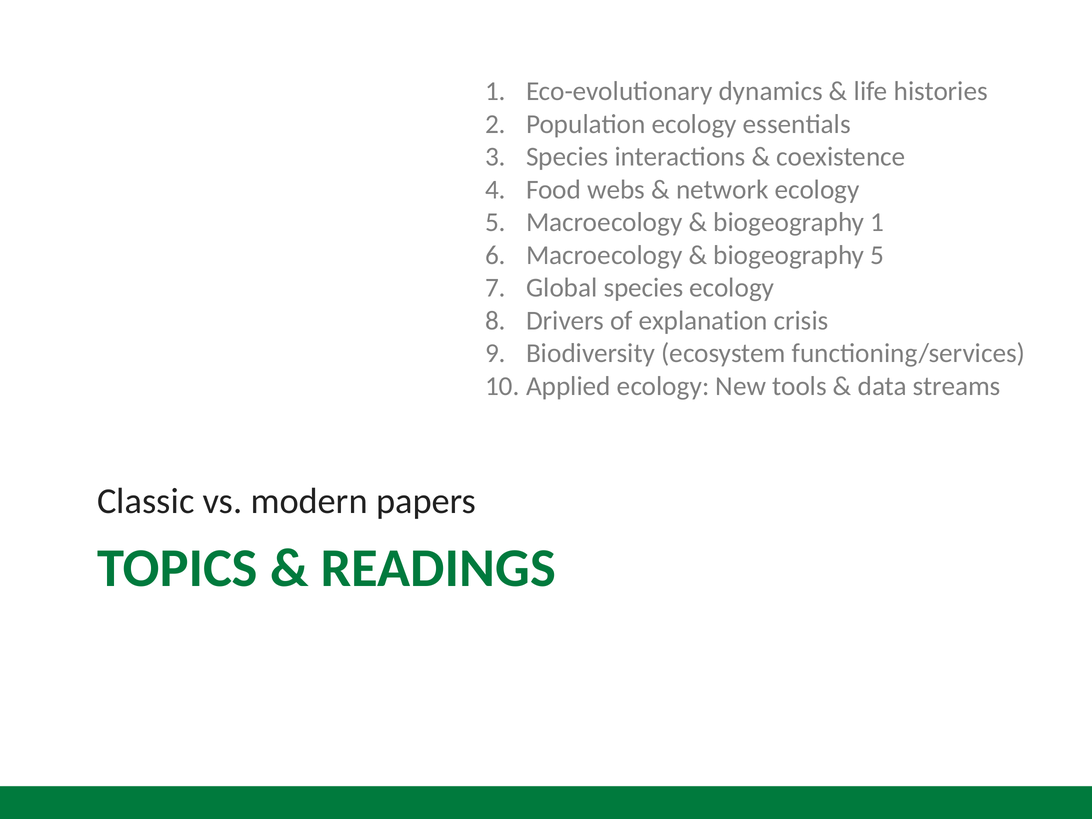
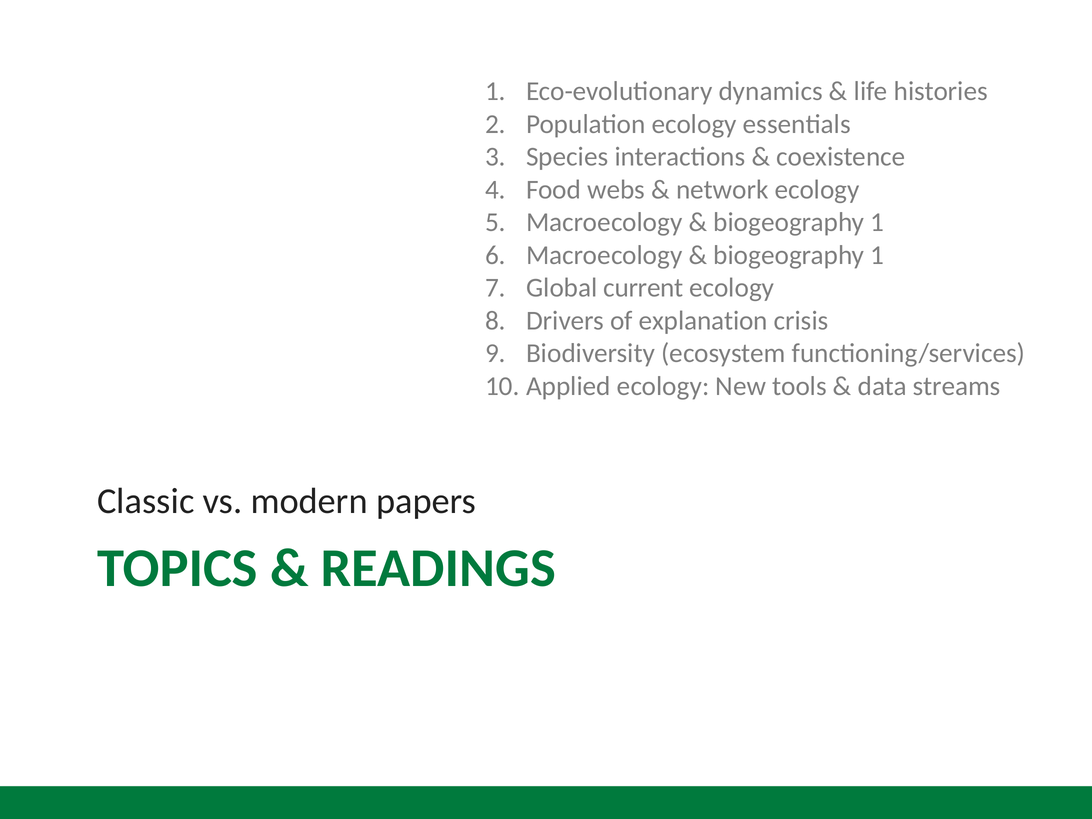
5 at (877, 255): 5 -> 1
Global species: species -> current
